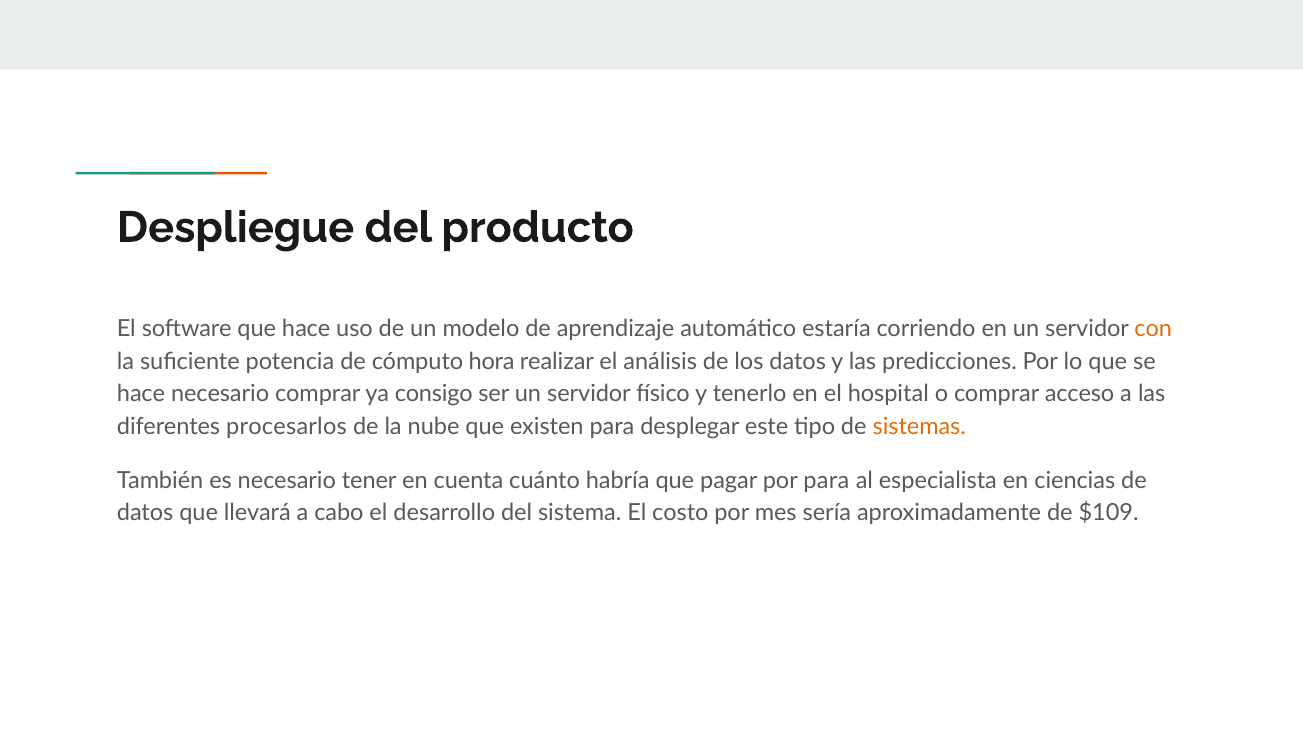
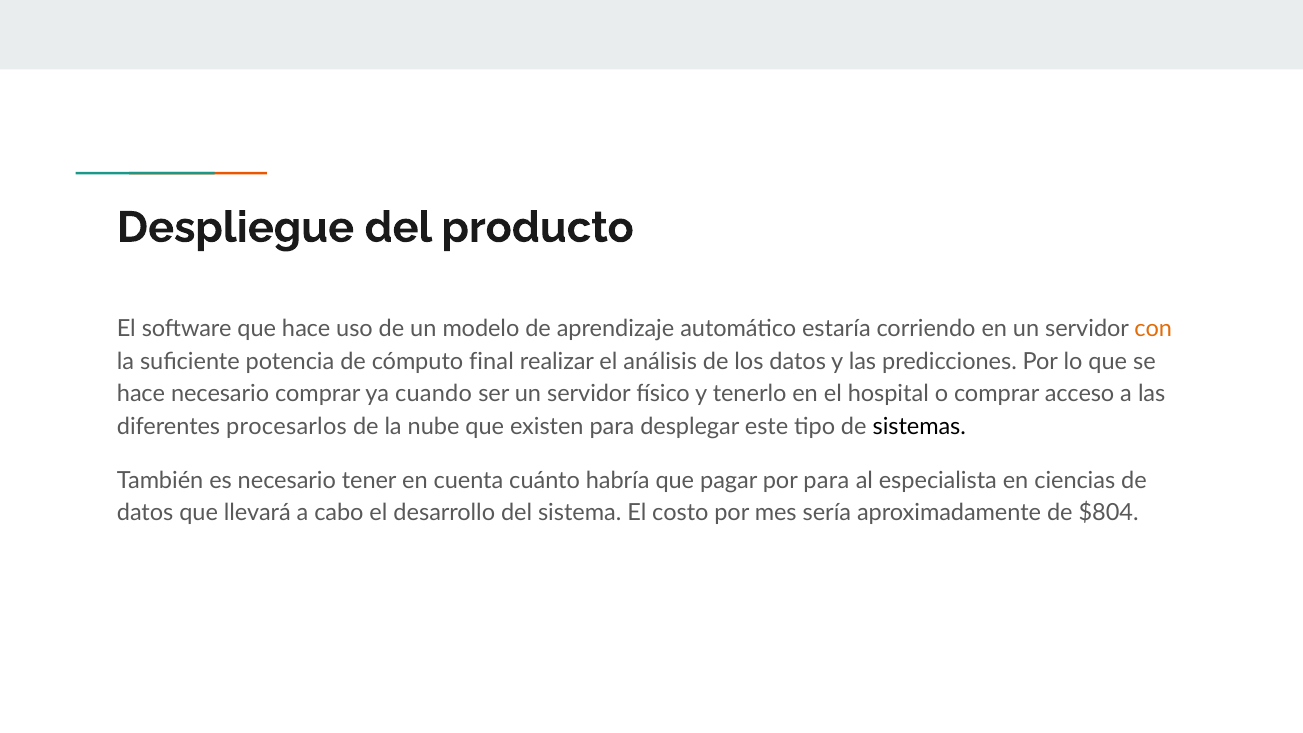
hora: hora -> final
consigo: consigo -> cuando
sistemas colour: orange -> black
$109: $109 -> $804
